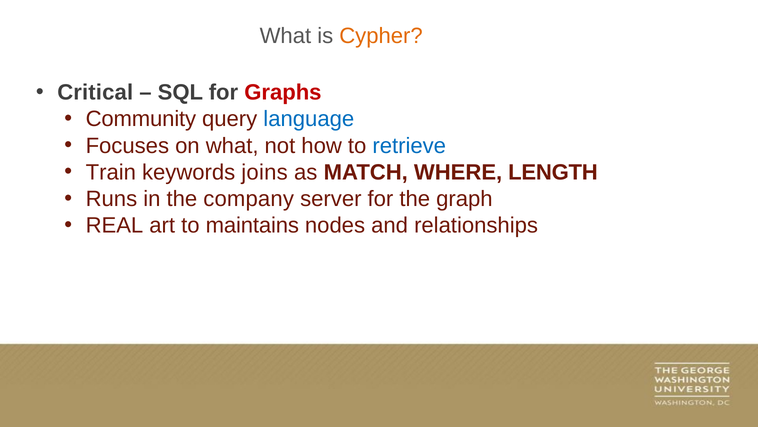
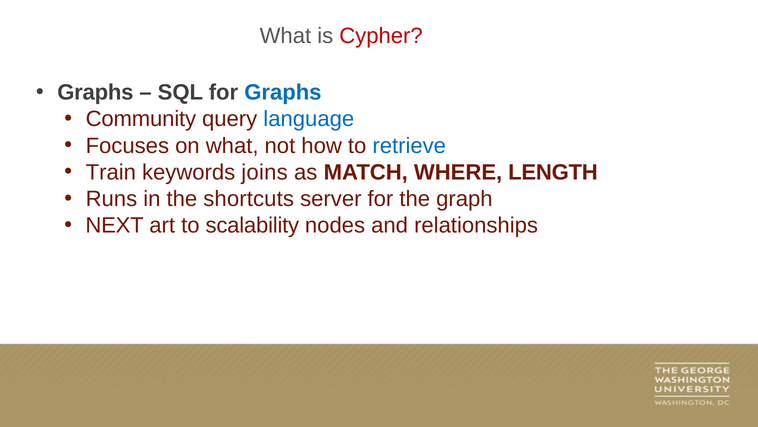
Cypher colour: orange -> red
Critical at (95, 92): Critical -> Graphs
Graphs at (283, 92) colour: red -> blue
company: company -> shortcuts
REAL: REAL -> NEXT
maintains: maintains -> scalability
